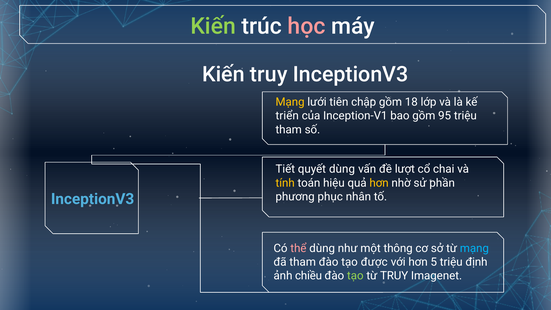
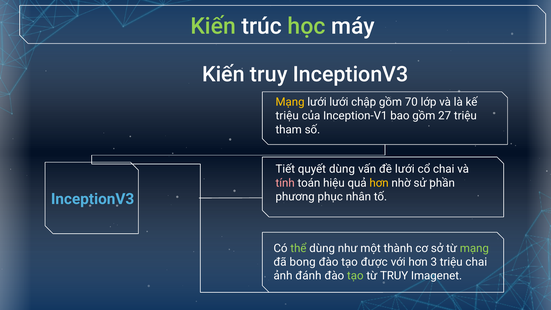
học colour: pink -> light green
lưới tiên: tiên -> lưới
18: 18 -> 70
triển at (287, 116): triển -> triệu
95: 95 -> 27
đề lượt: lượt -> lưới
tính colour: yellow -> pink
thể colour: pink -> light green
thông: thông -> thành
mạng at (474, 248) colour: light blue -> light green
đã tham: tham -> bong
5: 5 -> 3
triệu định: định -> chai
chiều: chiều -> đánh
